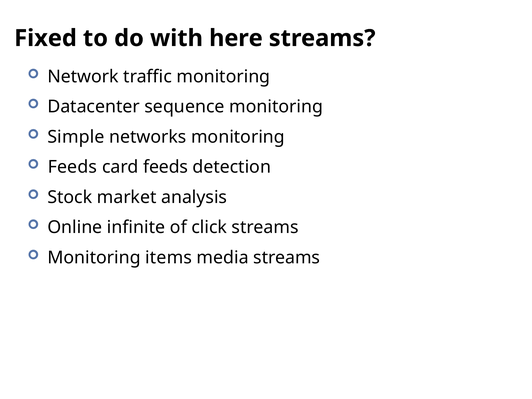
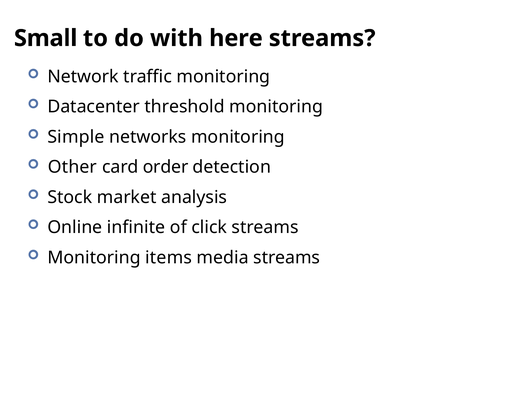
Fixed: Fixed -> Small
sequence: sequence -> threshold
Feeds at (72, 167): Feeds -> Other
card feeds: feeds -> order
